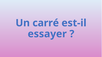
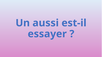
carré: carré -> aussi
